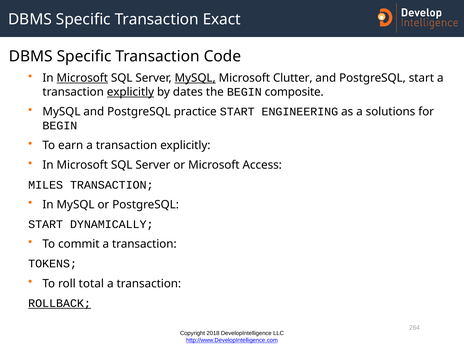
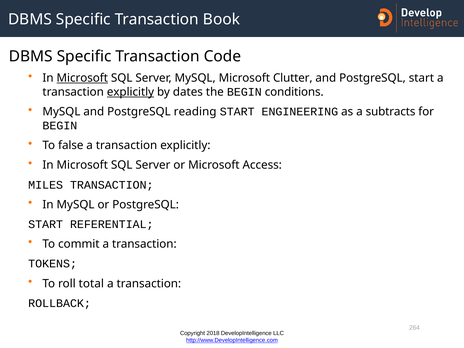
Exact: Exact -> Book
MySQL at (195, 78) underline: present -> none
composite: composite -> conditions
practice: practice -> reading
solutions: solutions -> subtracts
earn: earn -> false
DYNAMICALLY: DYNAMICALLY -> REFERENTIAL
ROLLBACK underline: present -> none
